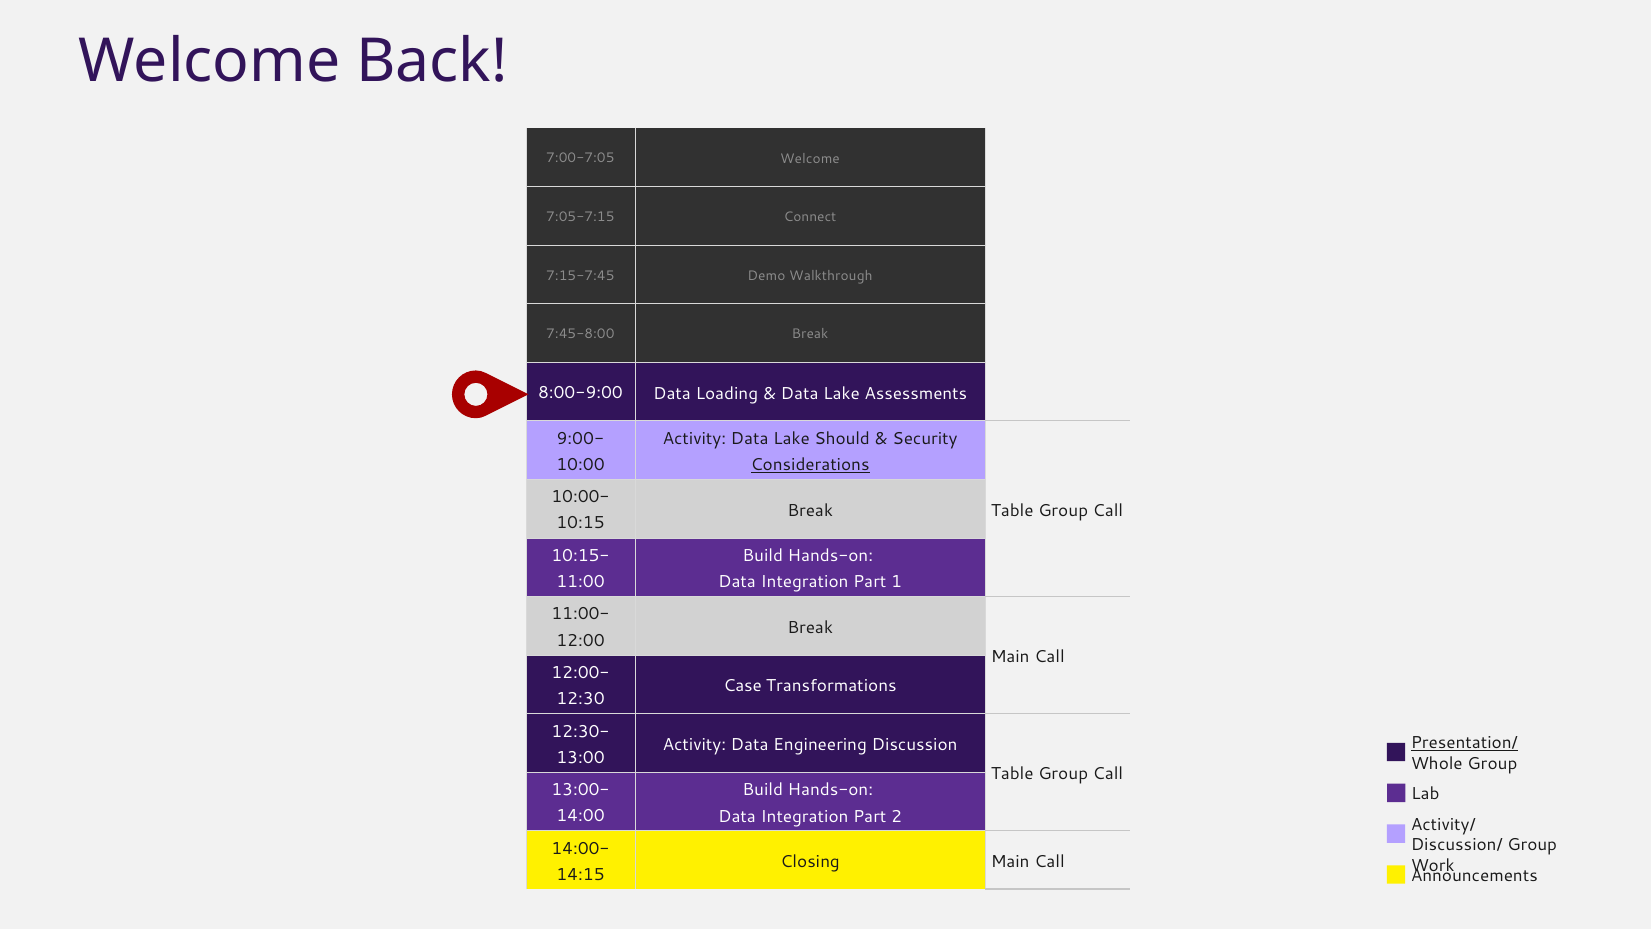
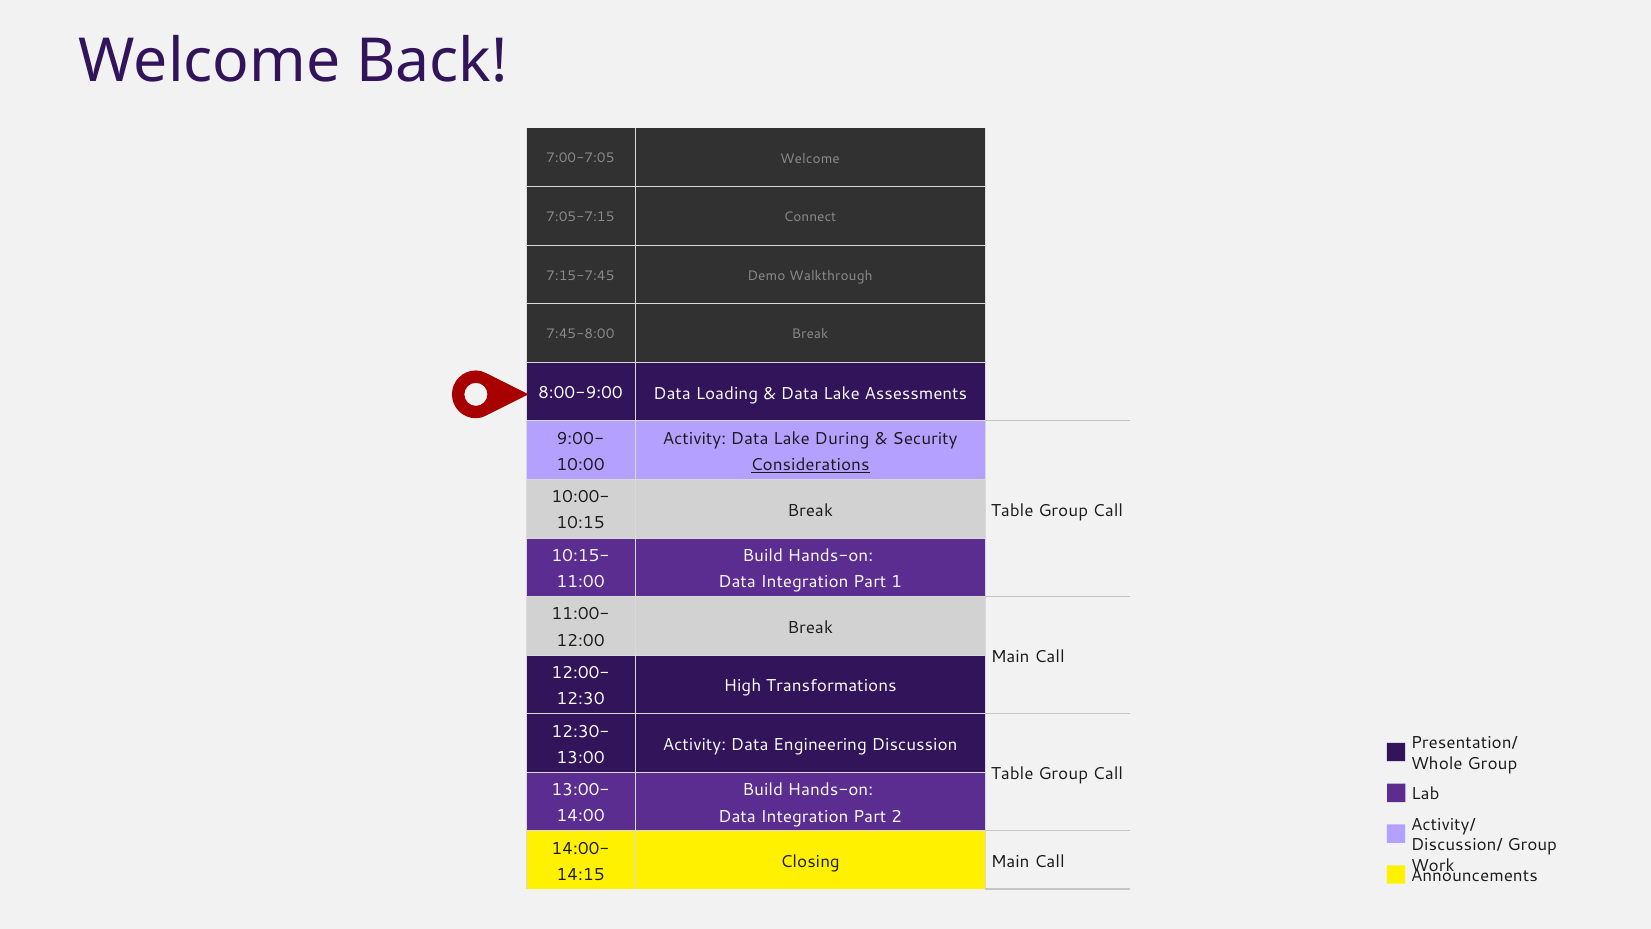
Should: Should -> During
Case: Case -> High
Presentation/ underline: present -> none
